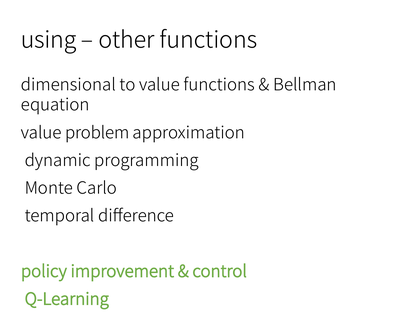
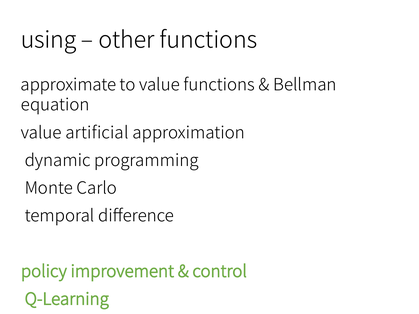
dimensional: dimensional -> approximate
problem: problem -> artificial
